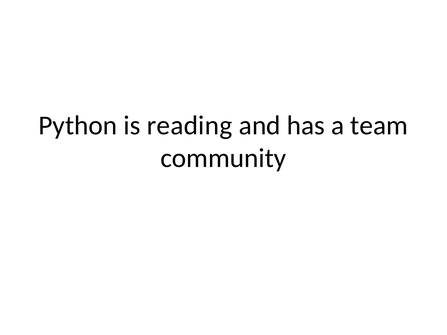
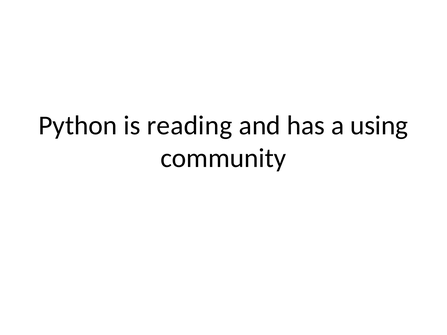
team: team -> using
